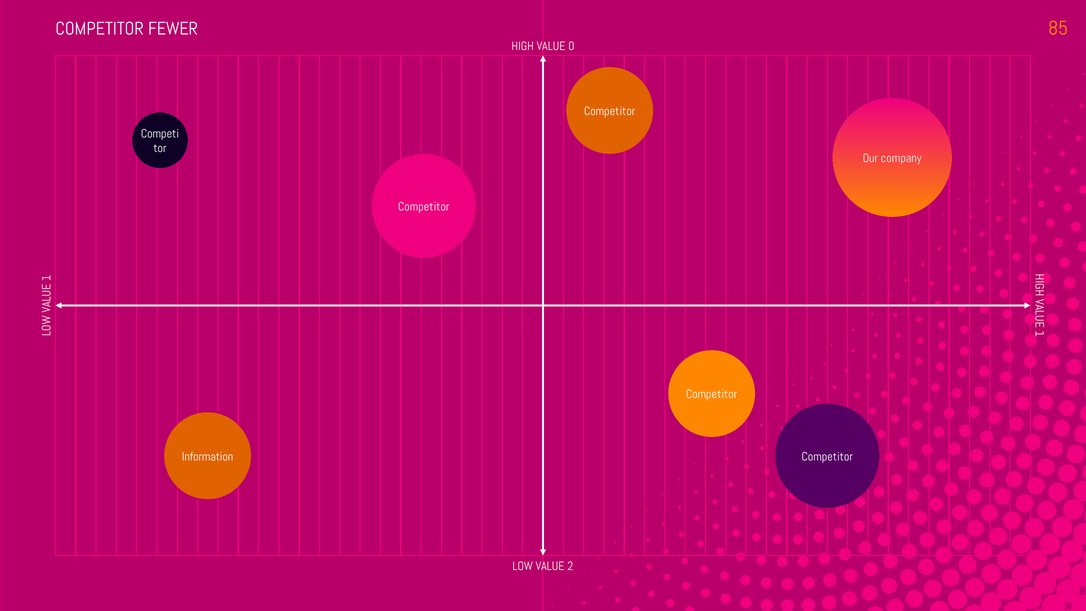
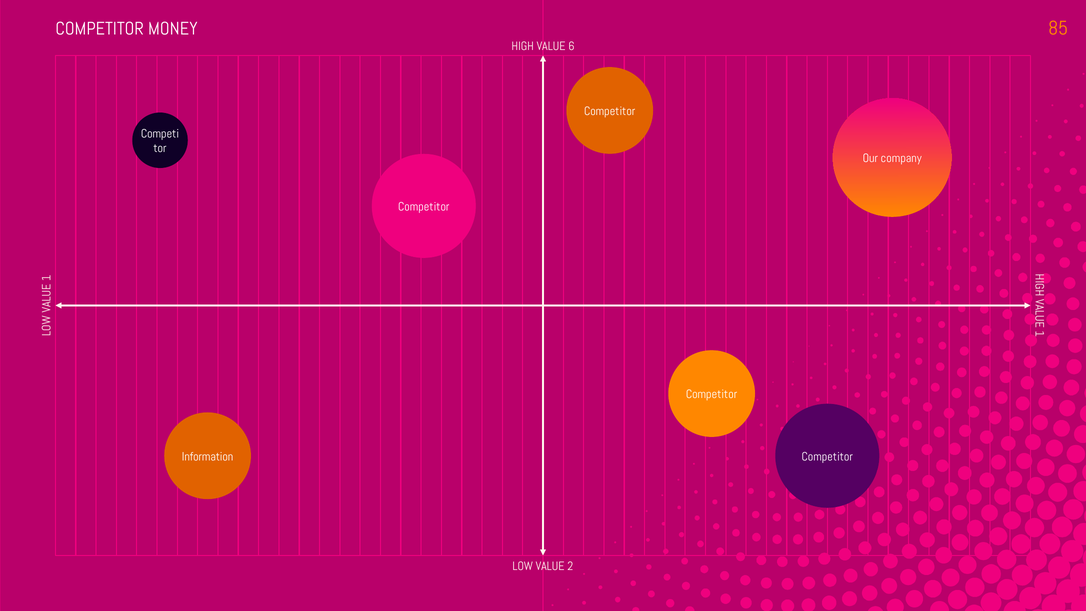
FEWER: FEWER -> MONEY
0: 0 -> 6
